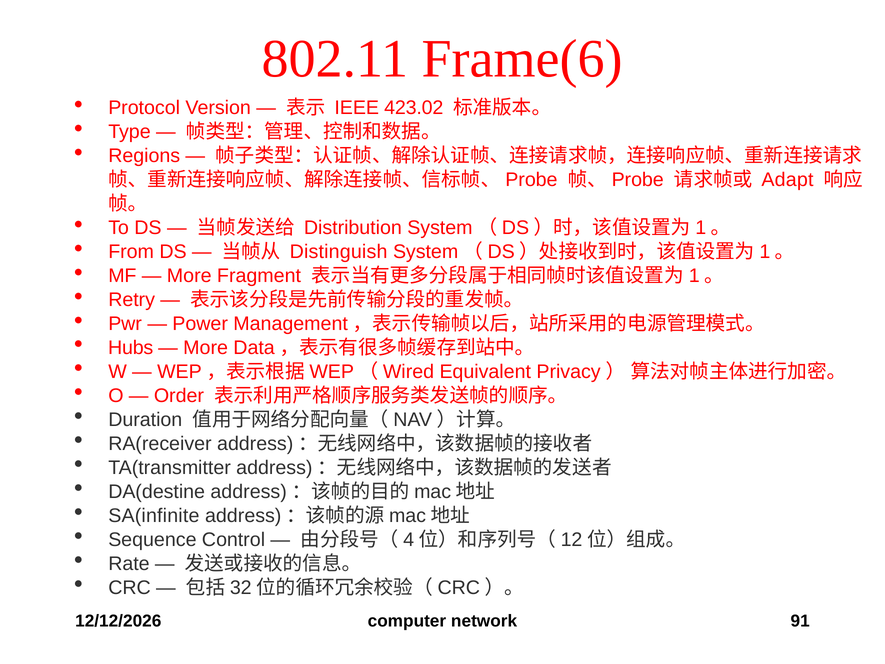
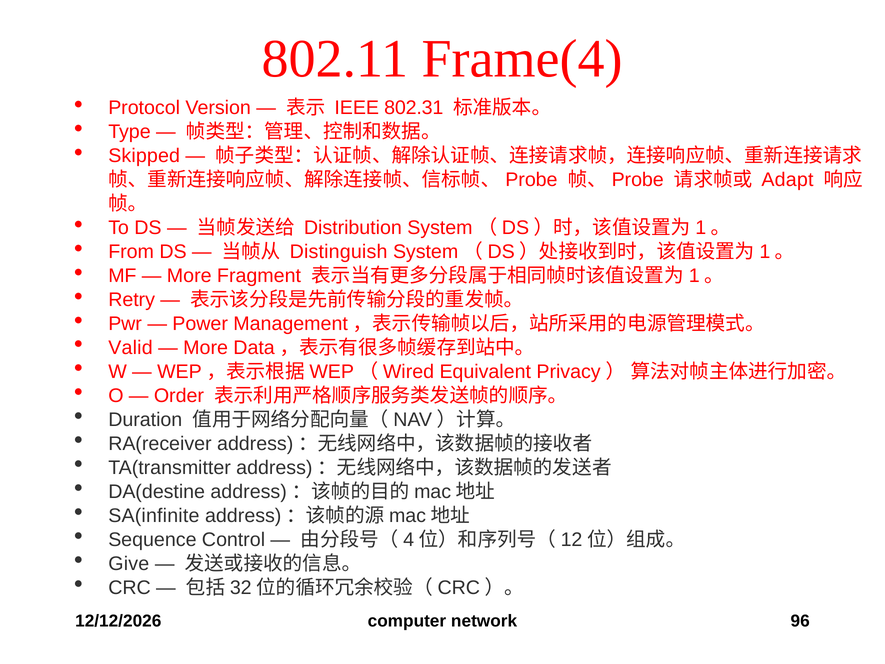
Frame(6: Frame(6 -> Frame(4
423.02: 423.02 -> 802.31
Regions: Regions -> Skipped
Hubs: Hubs -> Valid
Rate: Rate -> Give
91: 91 -> 96
